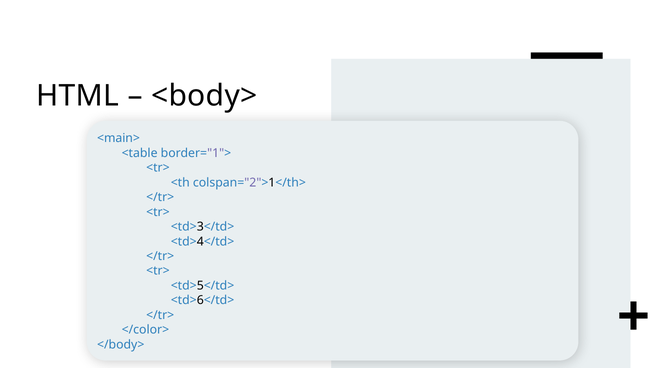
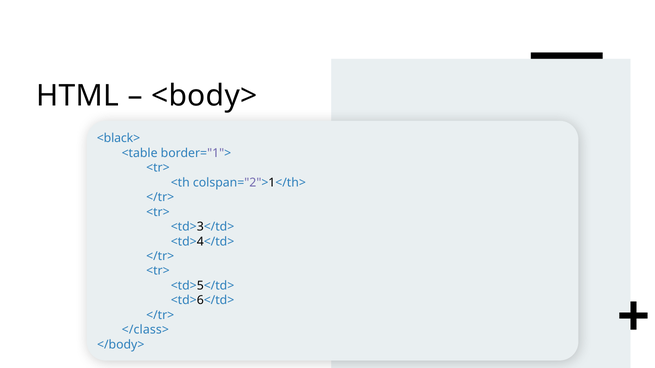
<main>: <main> -> <black>
</color>: </color> -> </class>
